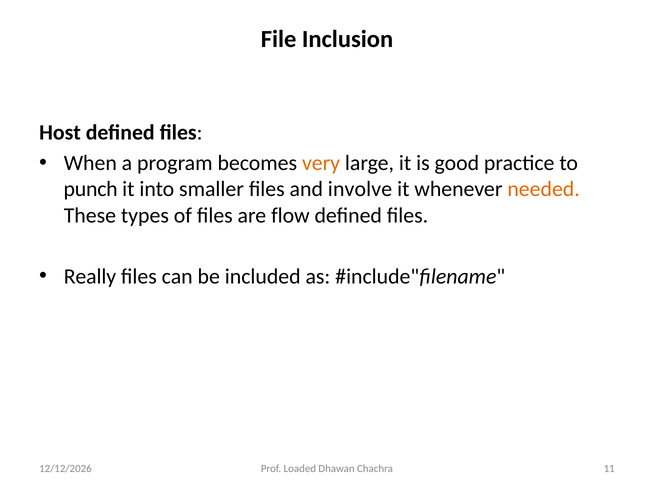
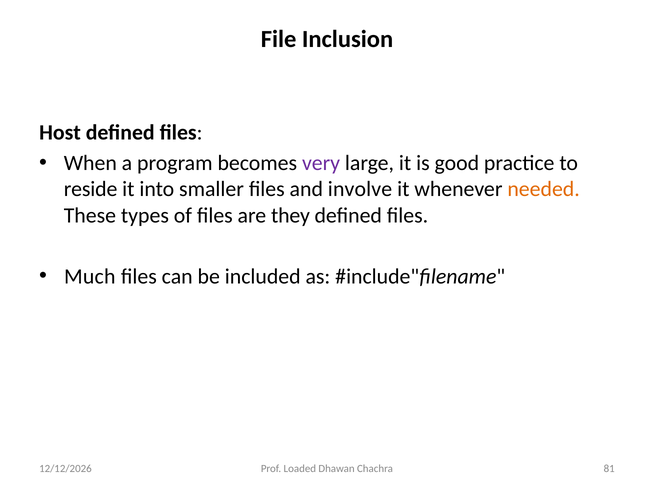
very colour: orange -> purple
punch: punch -> reside
flow: flow -> they
Really: Really -> Much
11: 11 -> 81
